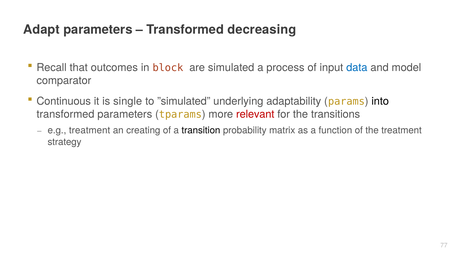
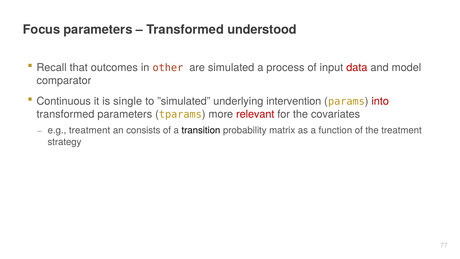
Adapt: Adapt -> Focus
decreasing: decreasing -> understood
block: block -> other
data colour: blue -> red
adaptability: adaptability -> intervention
into colour: black -> red
transitions: transitions -> covariates
creating: creating -> consists
